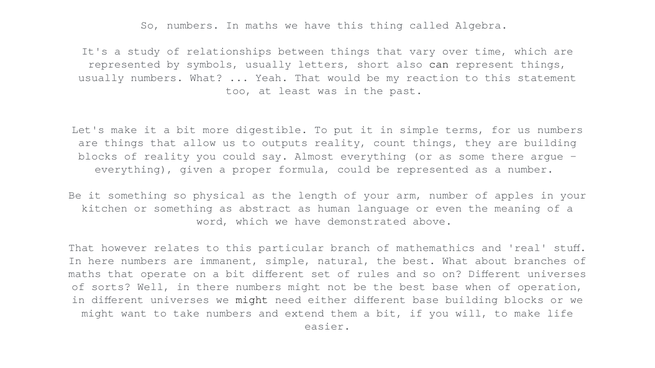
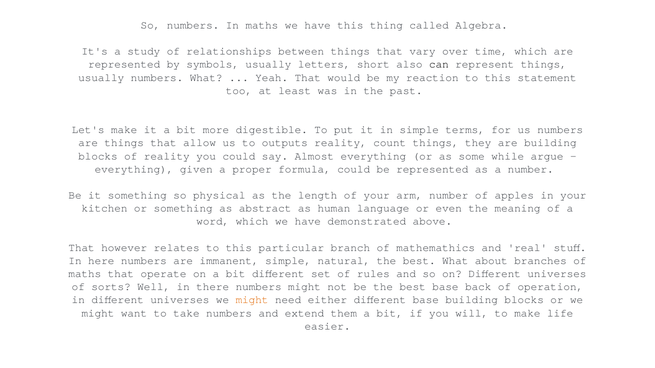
some there: there -> while
when: when -> back
might at (252, 300) colour: black -> orange
